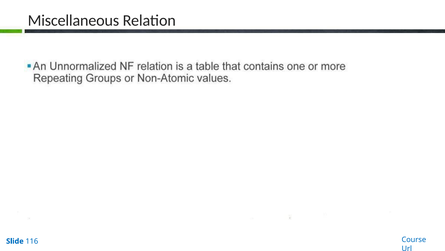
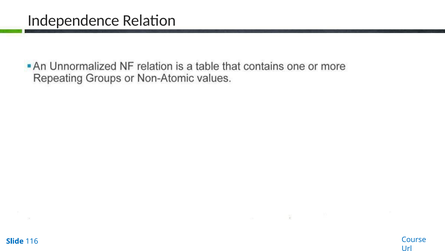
Miscellaneous: Miscellaneous -> Independence
